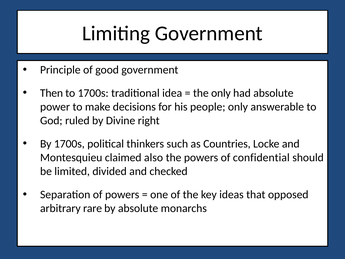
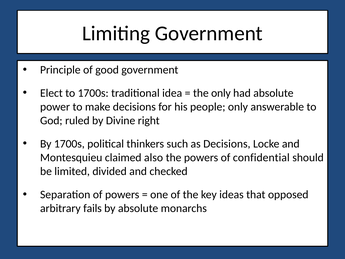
Then: Then -> Elect
as Countries: Countries -> Decisions
rare: rare -> fails
